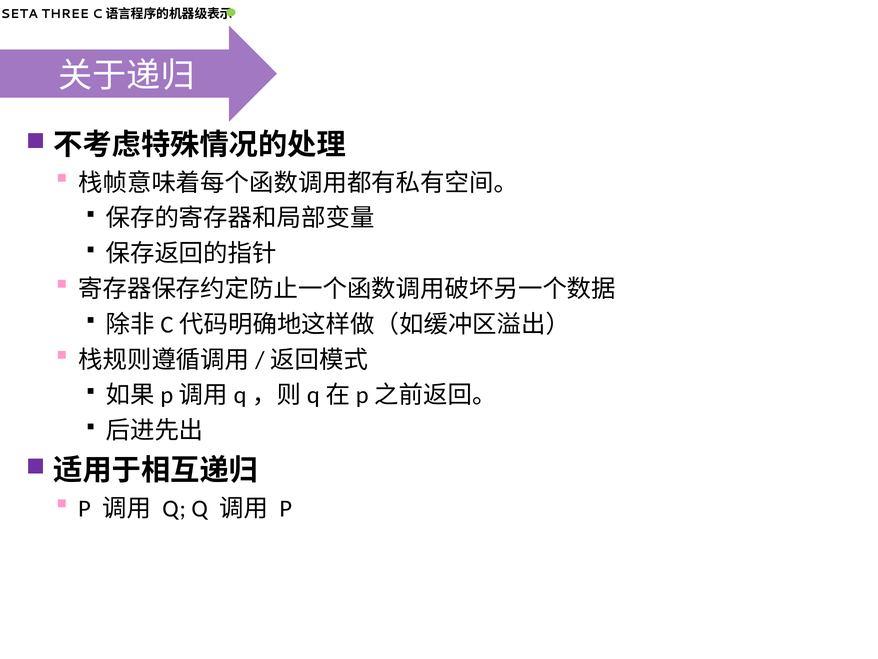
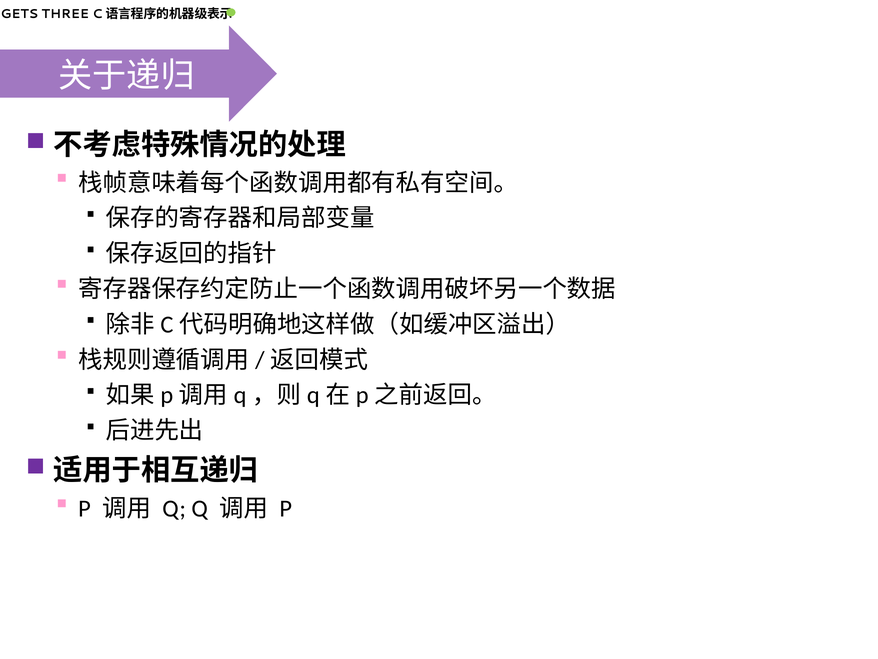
SETA: SETA -> GETS
